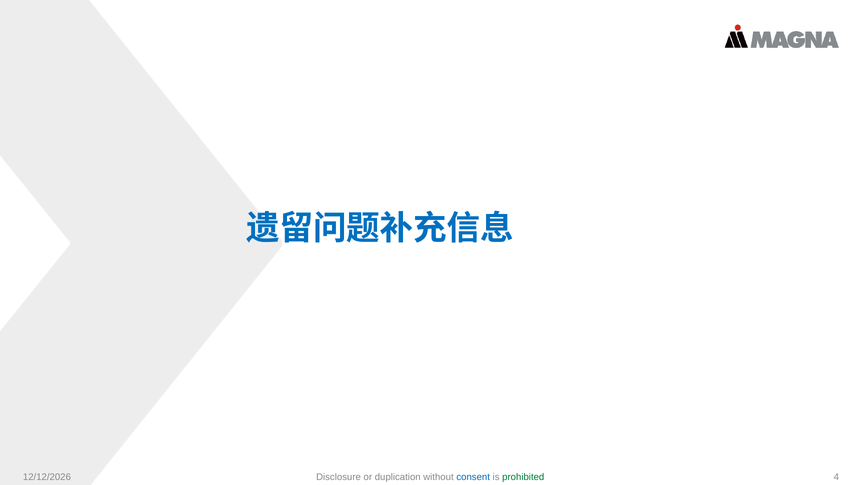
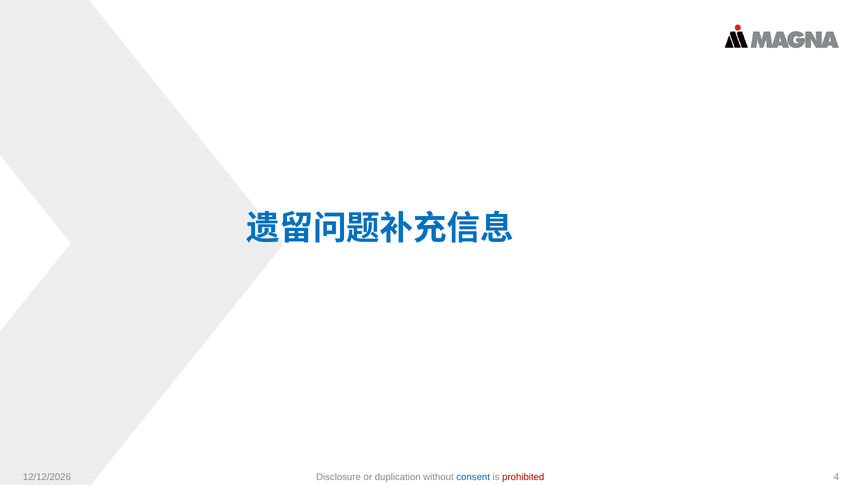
prohibited colour: green -> red
